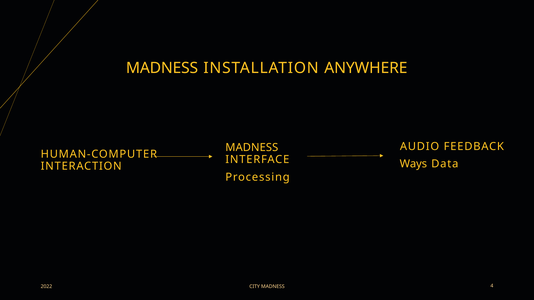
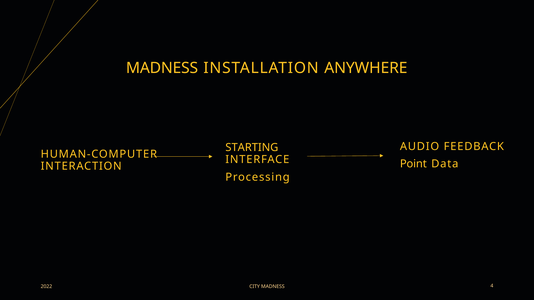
MADNESS at (252, 148): MADNESS -> STARTING
Ways: Ways -> Point
